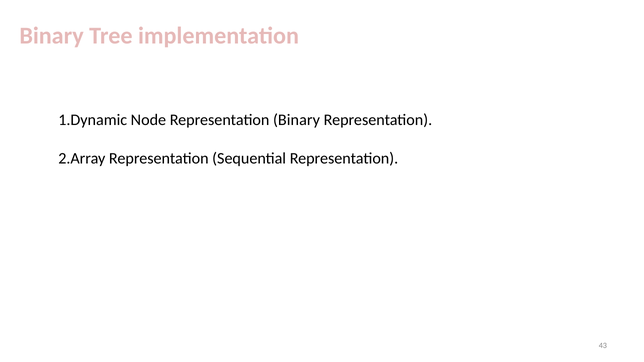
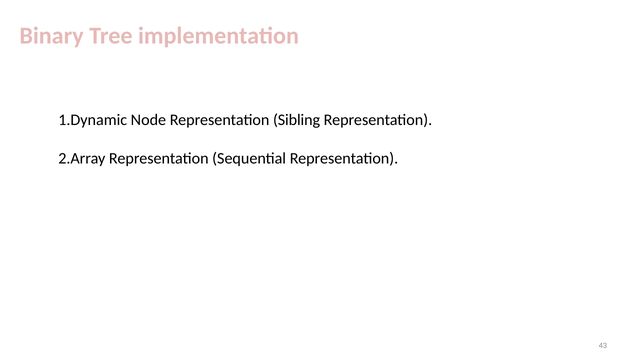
Representation Binary: Binary -> Sibling
